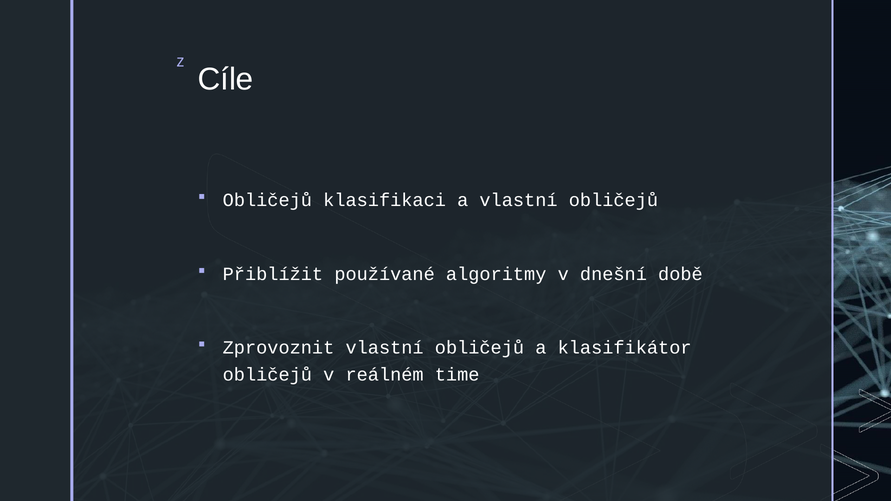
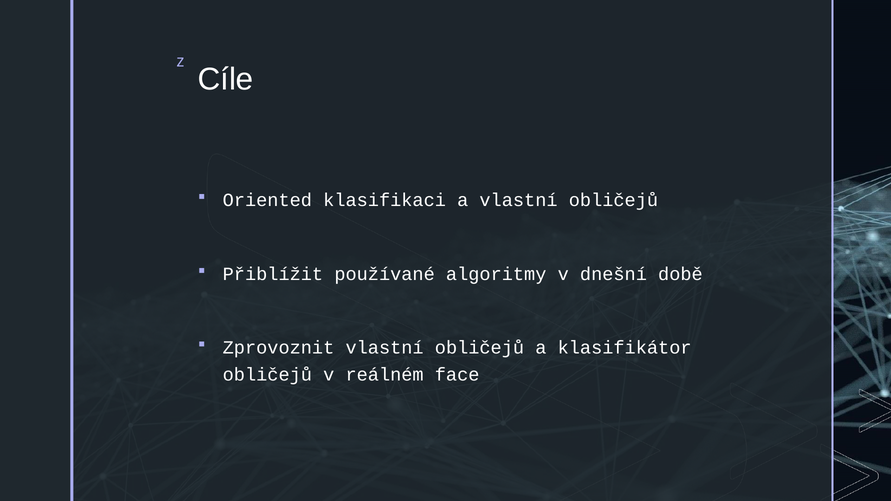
Obličejů at (267, 200): Obličejů -> Oriented
time: time -> face
